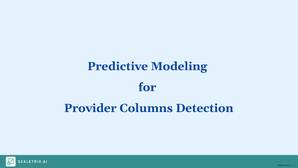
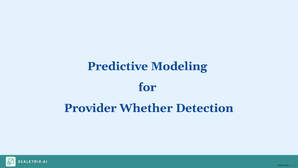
Columns: Columns -> Whether
